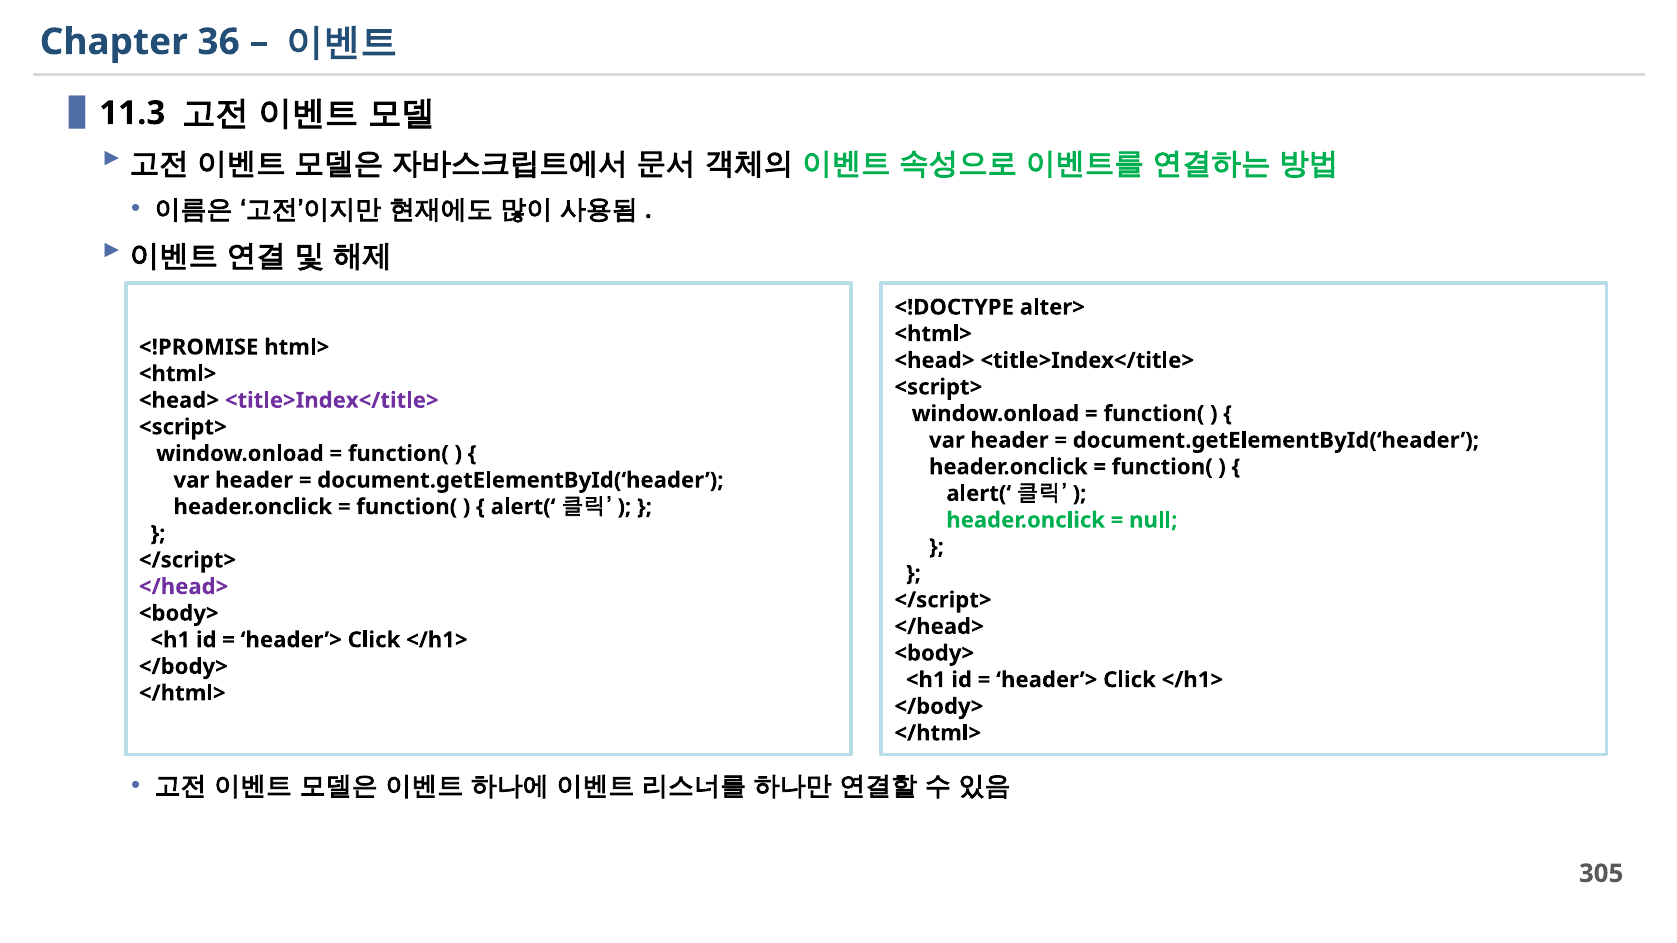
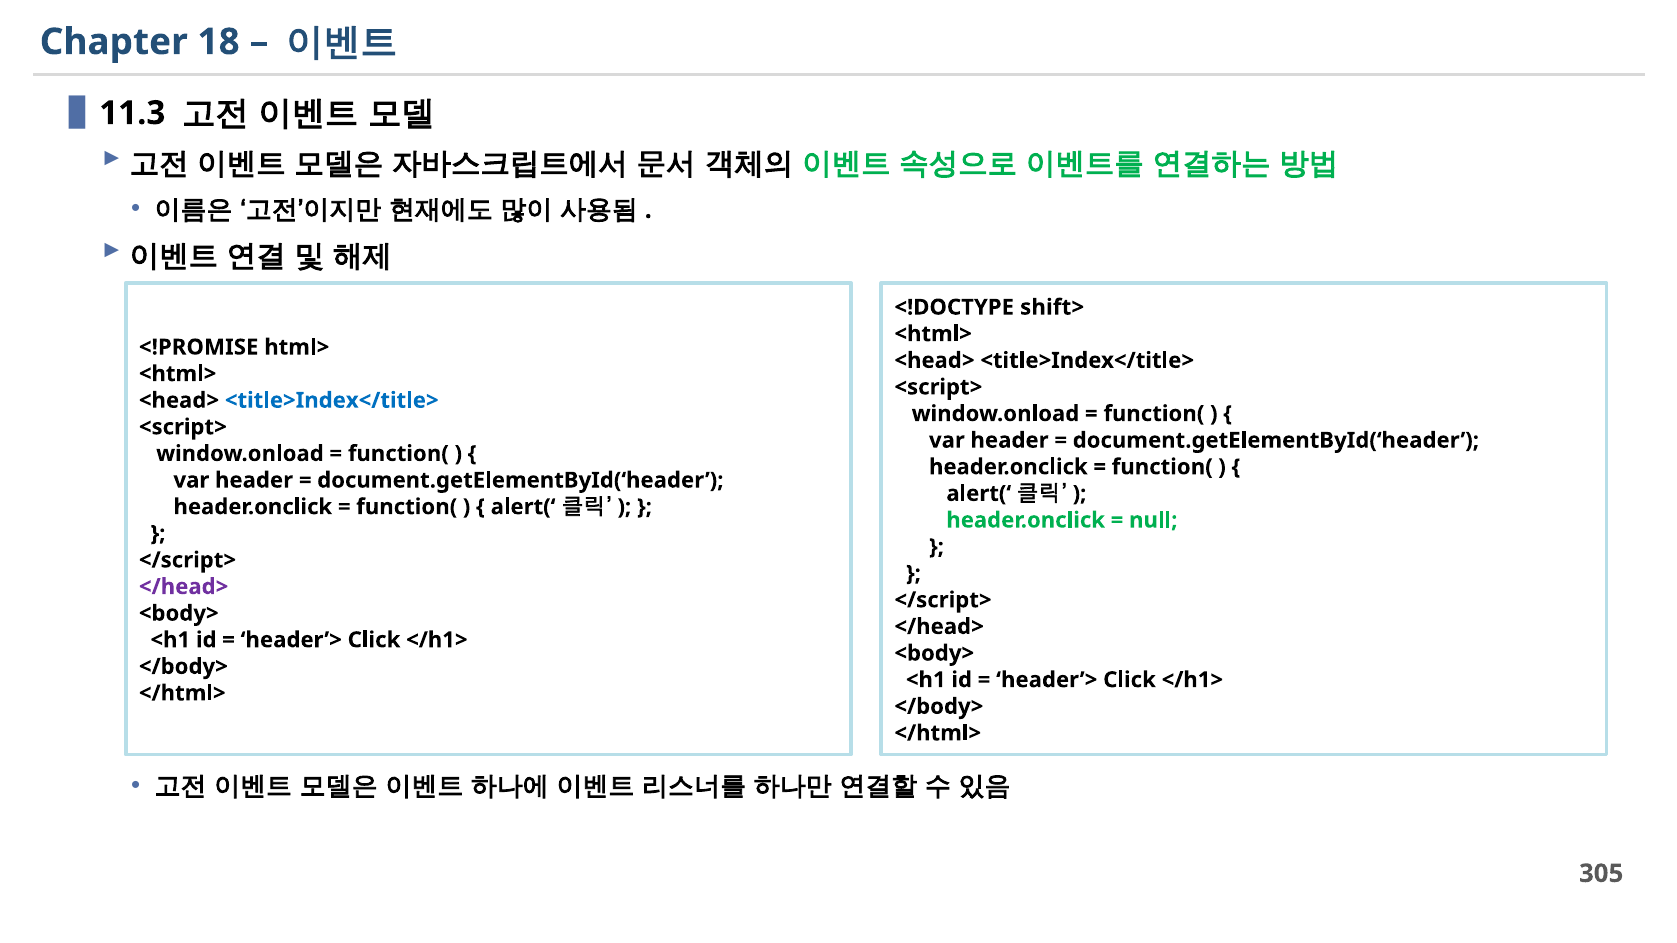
36: 36 -> 18
alter>: alter> -> shift>
<title>Index</title> at (332, 400) colour: purple -> blue
